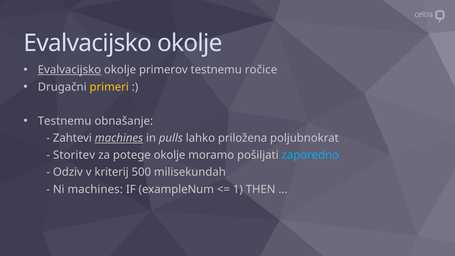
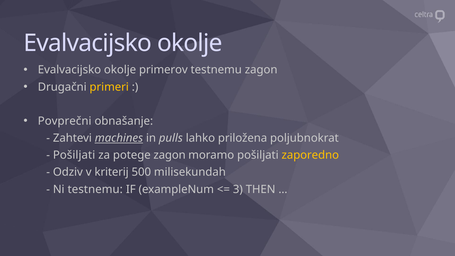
Evalvacijsko at (69, 70) underline: present -> none
testnemu ročice: ročice -> zagon
Testnemu at (65, 121): Testnemu -> Povprečni
Storitev at (74, 155): Storitev -> Pošiljati
potege okolje: okolje -> zagon
zaporedno colour: light blue -> yellow
Ni machines: machines -> testnemu
1: 1 -> 3
